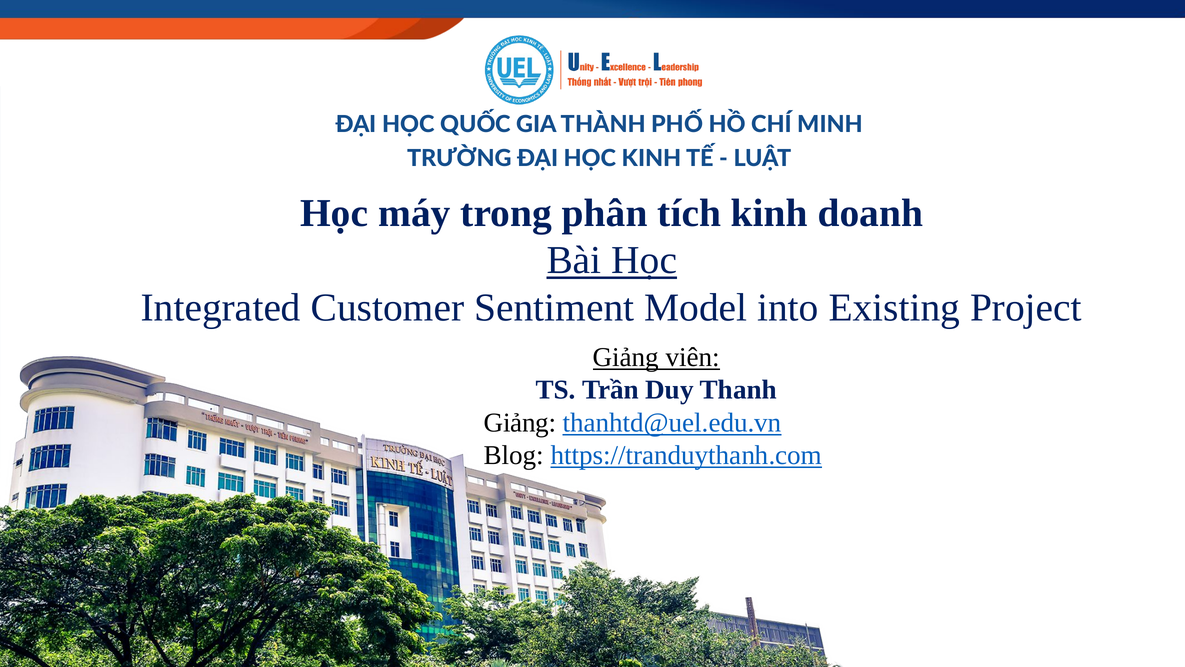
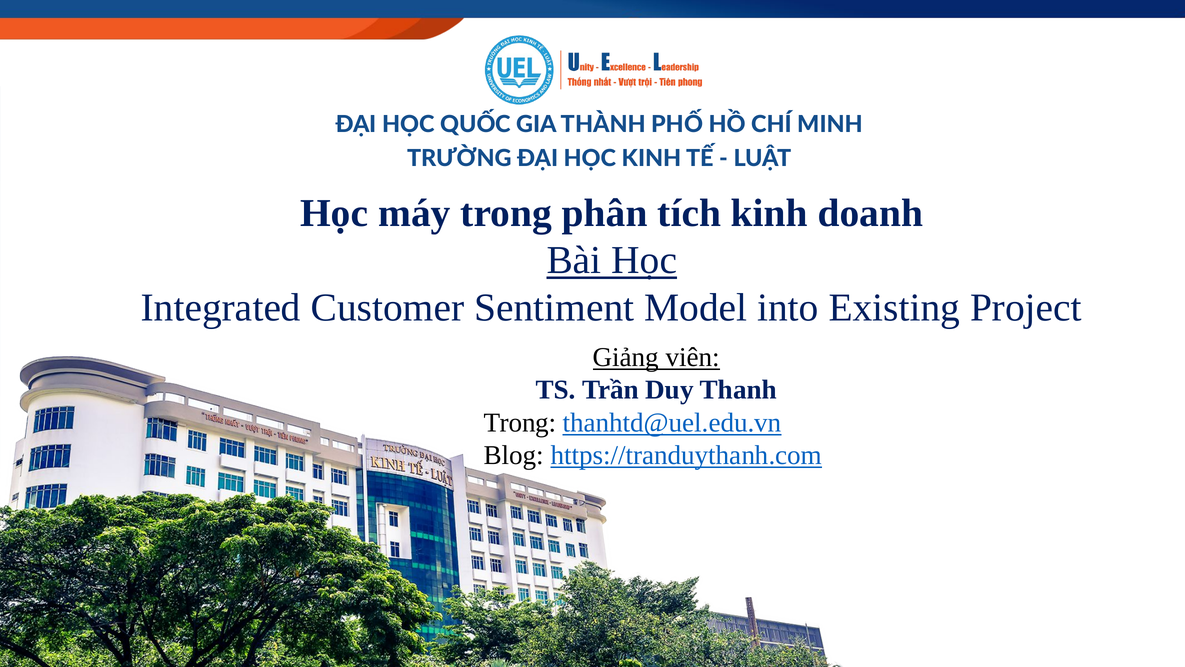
Giảng at (520, 422): Giảng -> Trong
